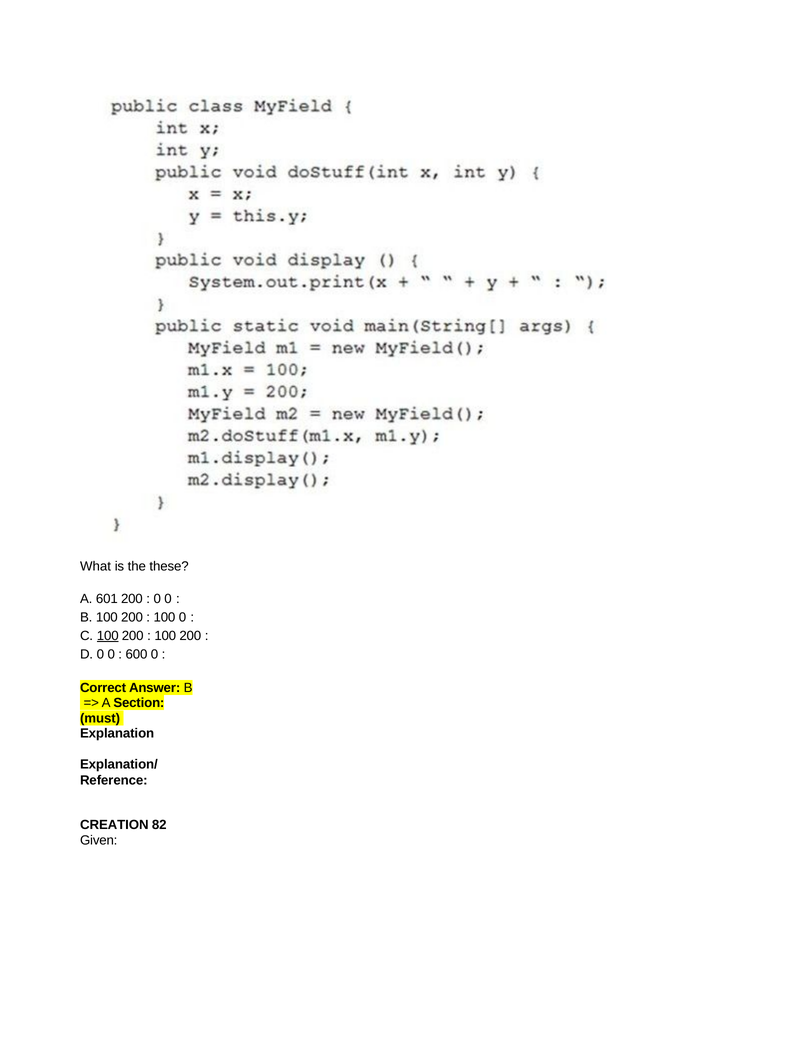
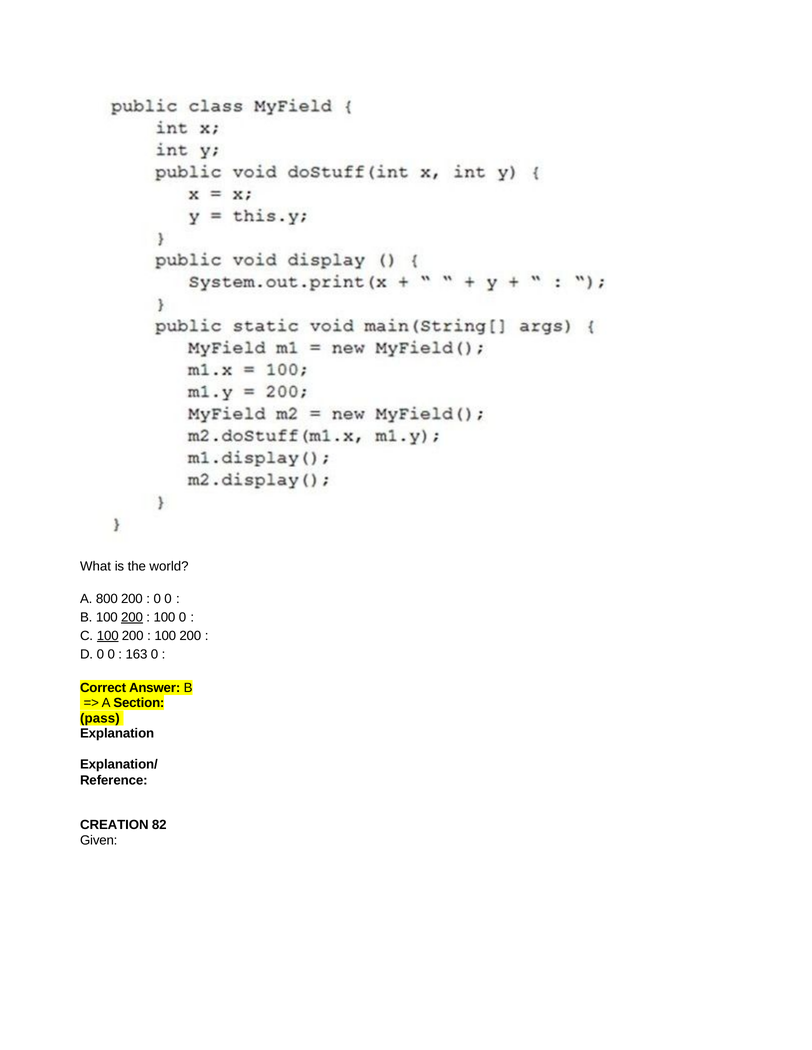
these: these -> world
601: 601 -> 800
200 at (132, 618) underline: none -> present
600: 600 -> 163
must: must -> pass
